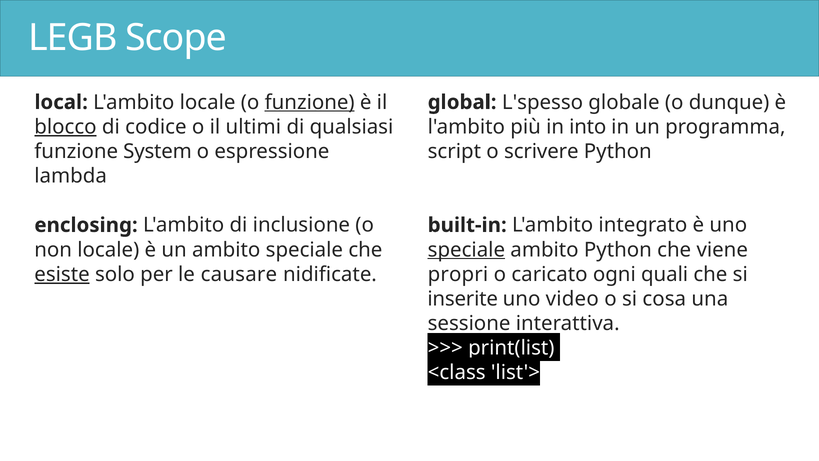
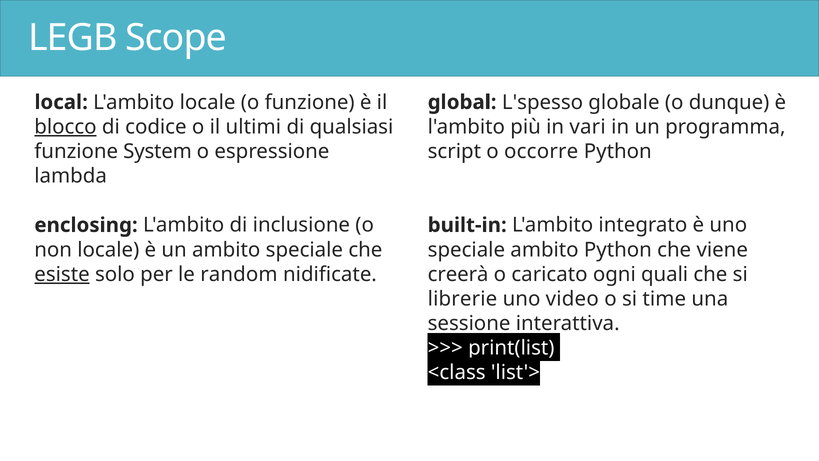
funzione at (310, 102) underline: present -> none
into: into -> vari
scrivere: scrivere -> occorre
speciale at (466, 250) underline: present -> none
causare: causare -> random
propri: propri -> creerà
inserite: inserite -> librerie
cosa: cosa -> time
